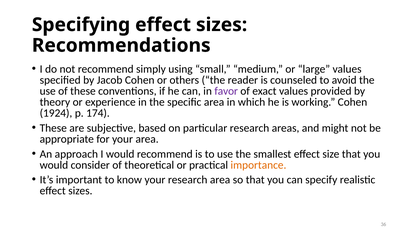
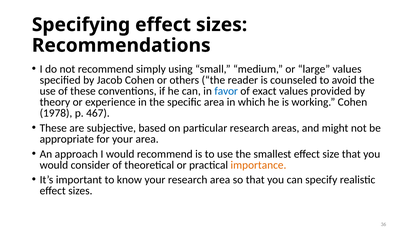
favor colour: purple -> blue
1924: 1924 -> 1978
174: 174 -> 467
